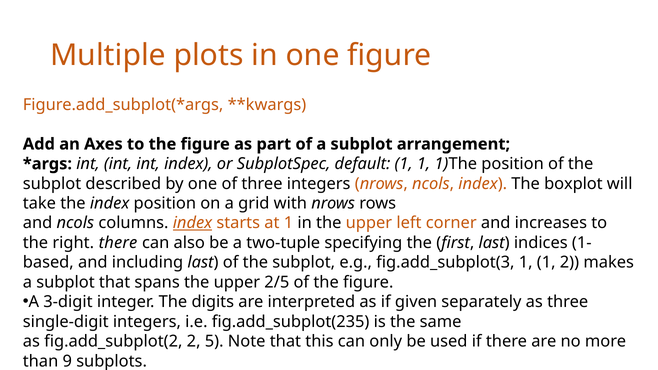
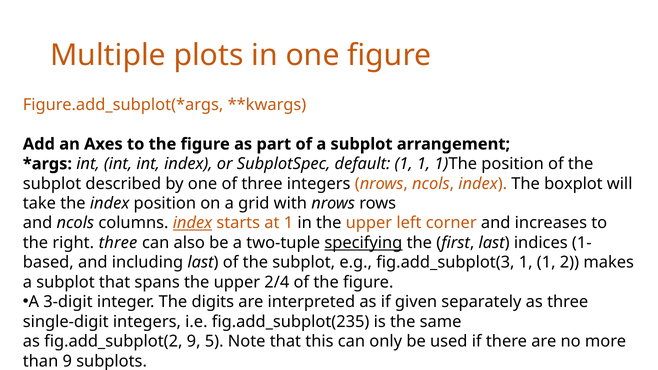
right there: there -> three
specifying underline: none -> present
2/5: 2/5 -> 2/4
fig.add_subplot(2 2: 2 -> 9
